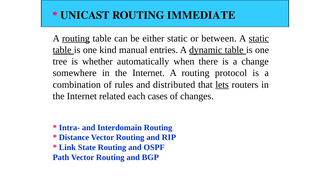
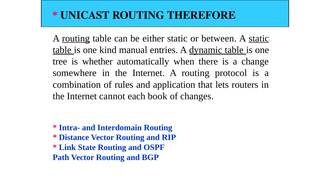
IMMEDIATE: IMMEDIATE -> THEREFORE
distributed: distributed -> application
lets underline: present -> none
related: related -> cannot
cases: cases -> book
